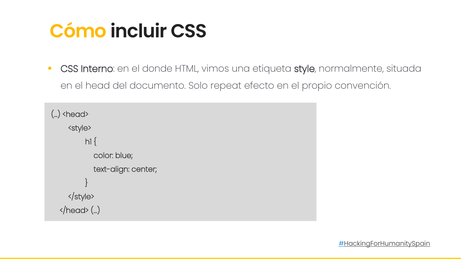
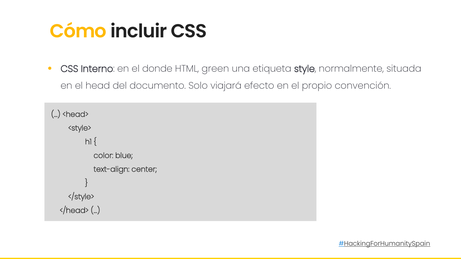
vimos: vimos -> green
repeat: repeat -> viajará
